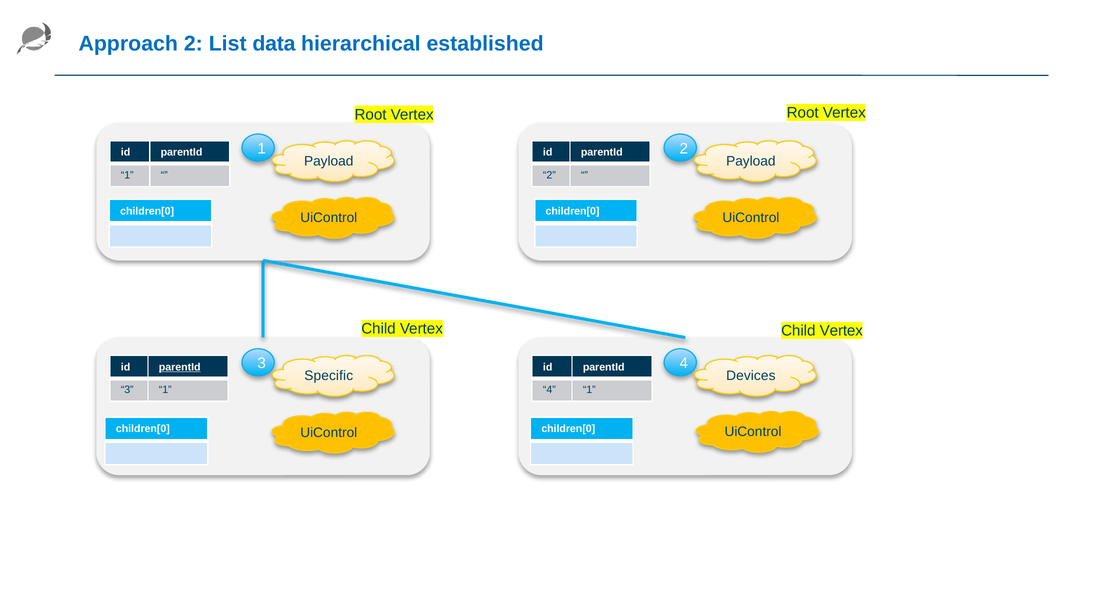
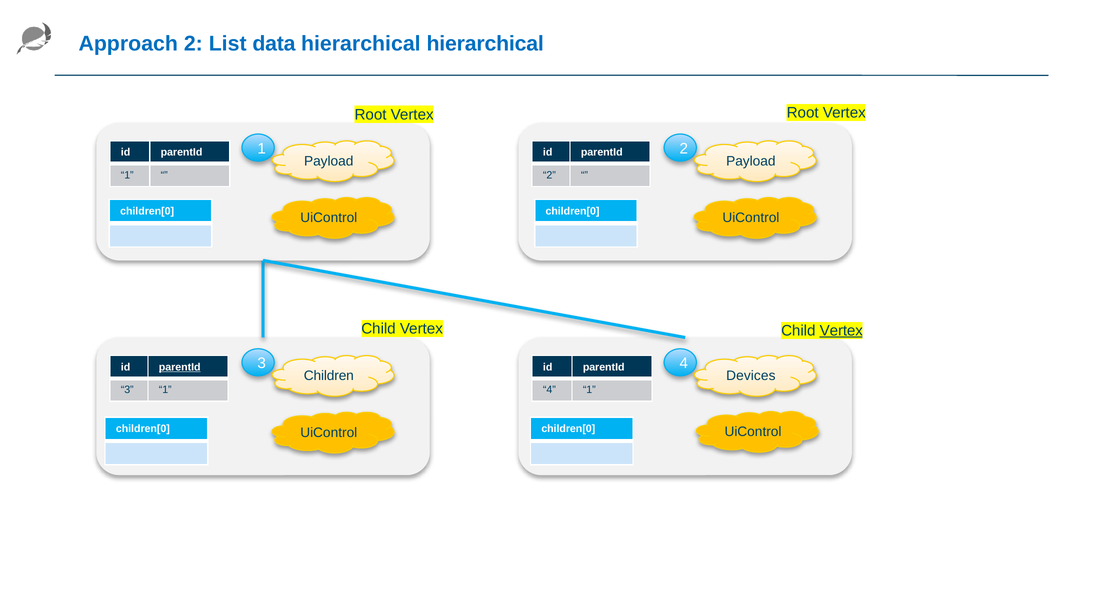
hierarchical established: established -> hierarchical
Vertex at (841, 330) underline: none -> present
Specific: Specific -> Children
